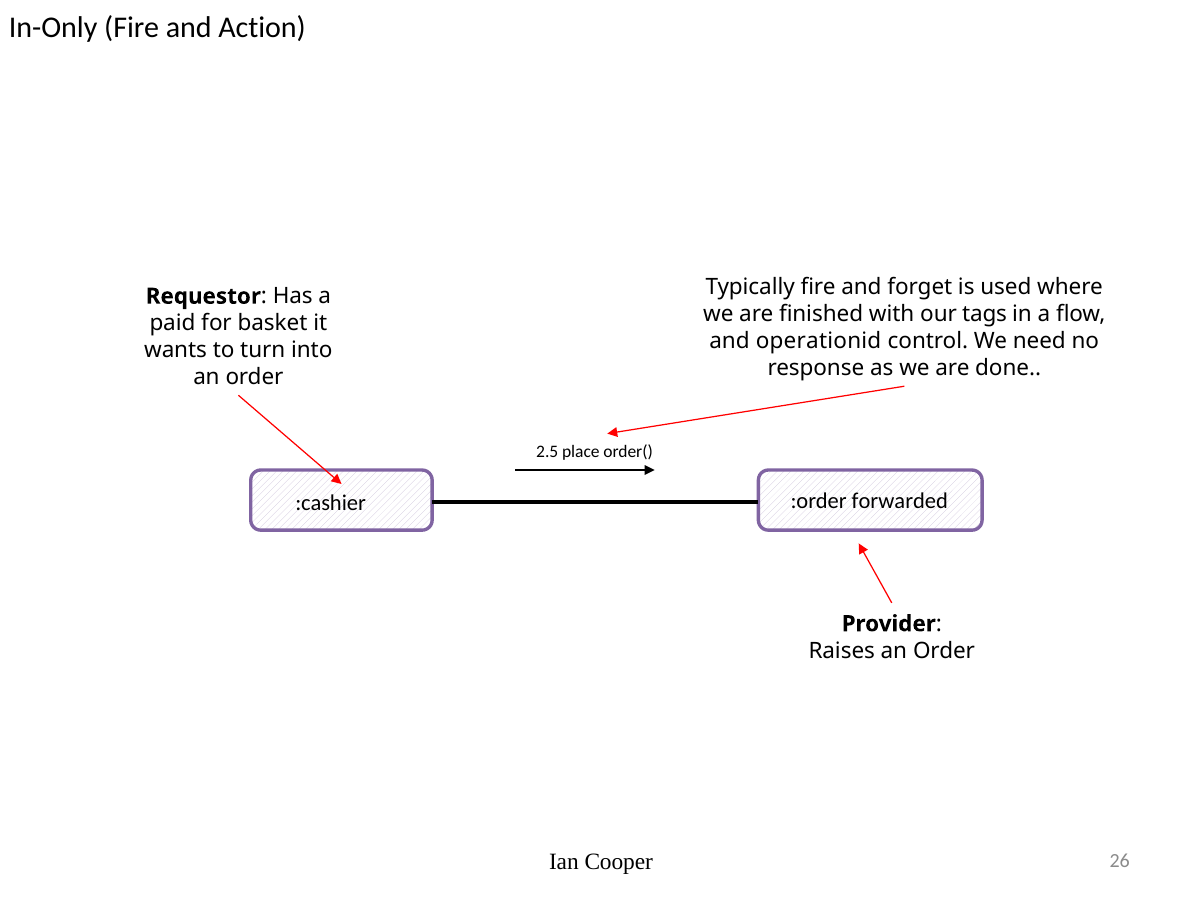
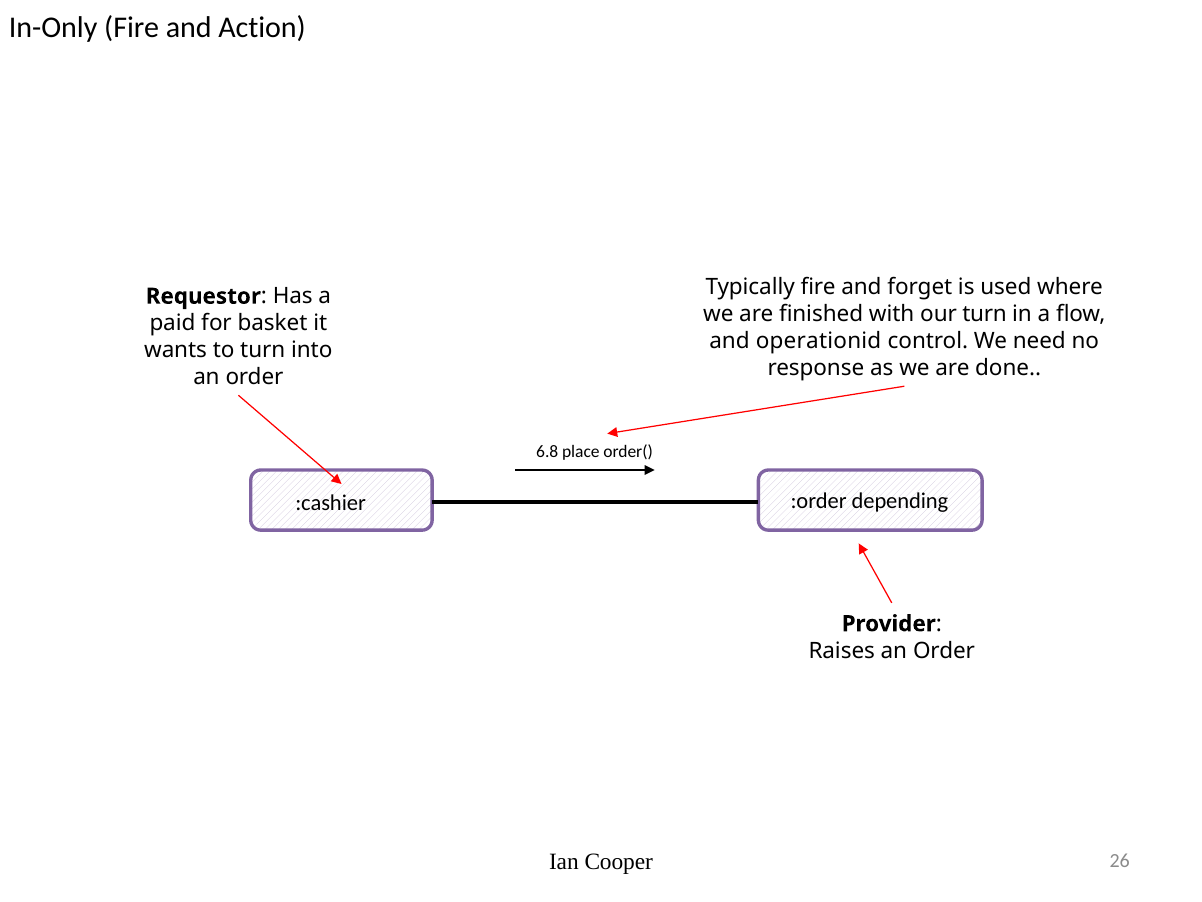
our tags: tags -> turn
2.5: 2.5 -> 6.8
forwarded: forwarded -> depending
